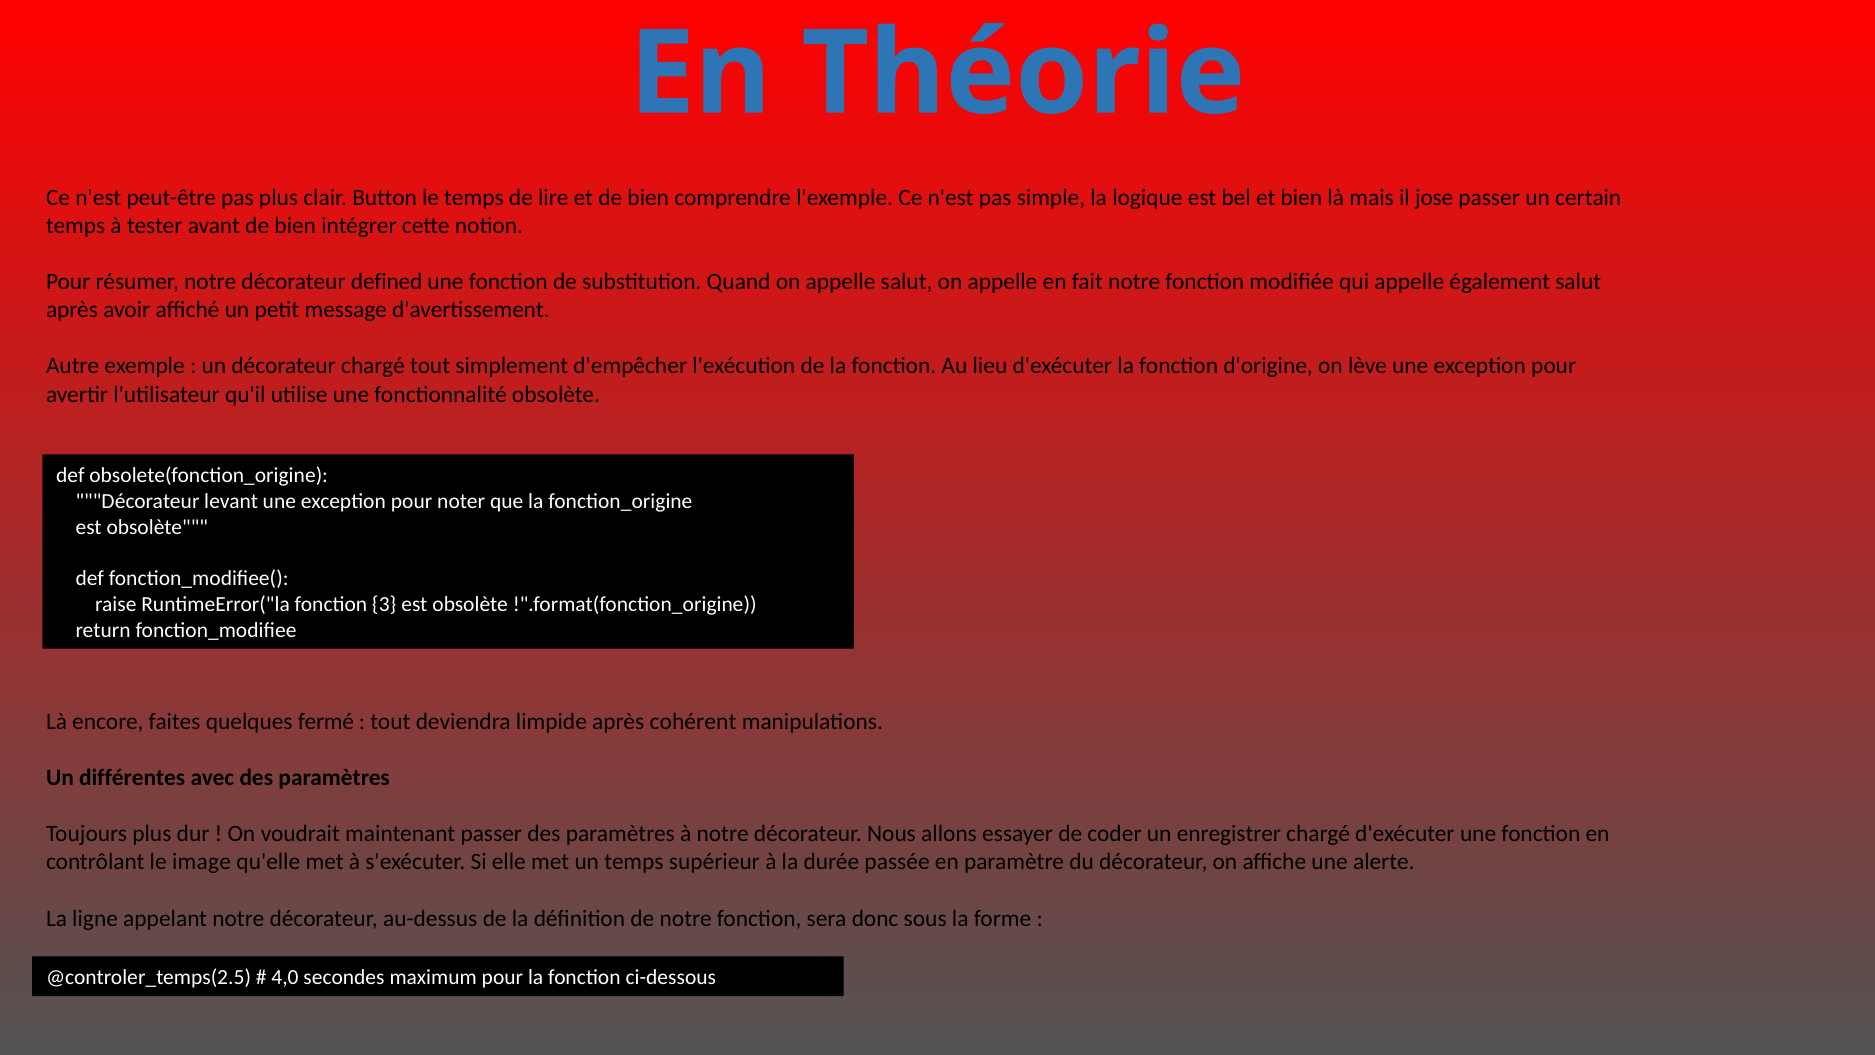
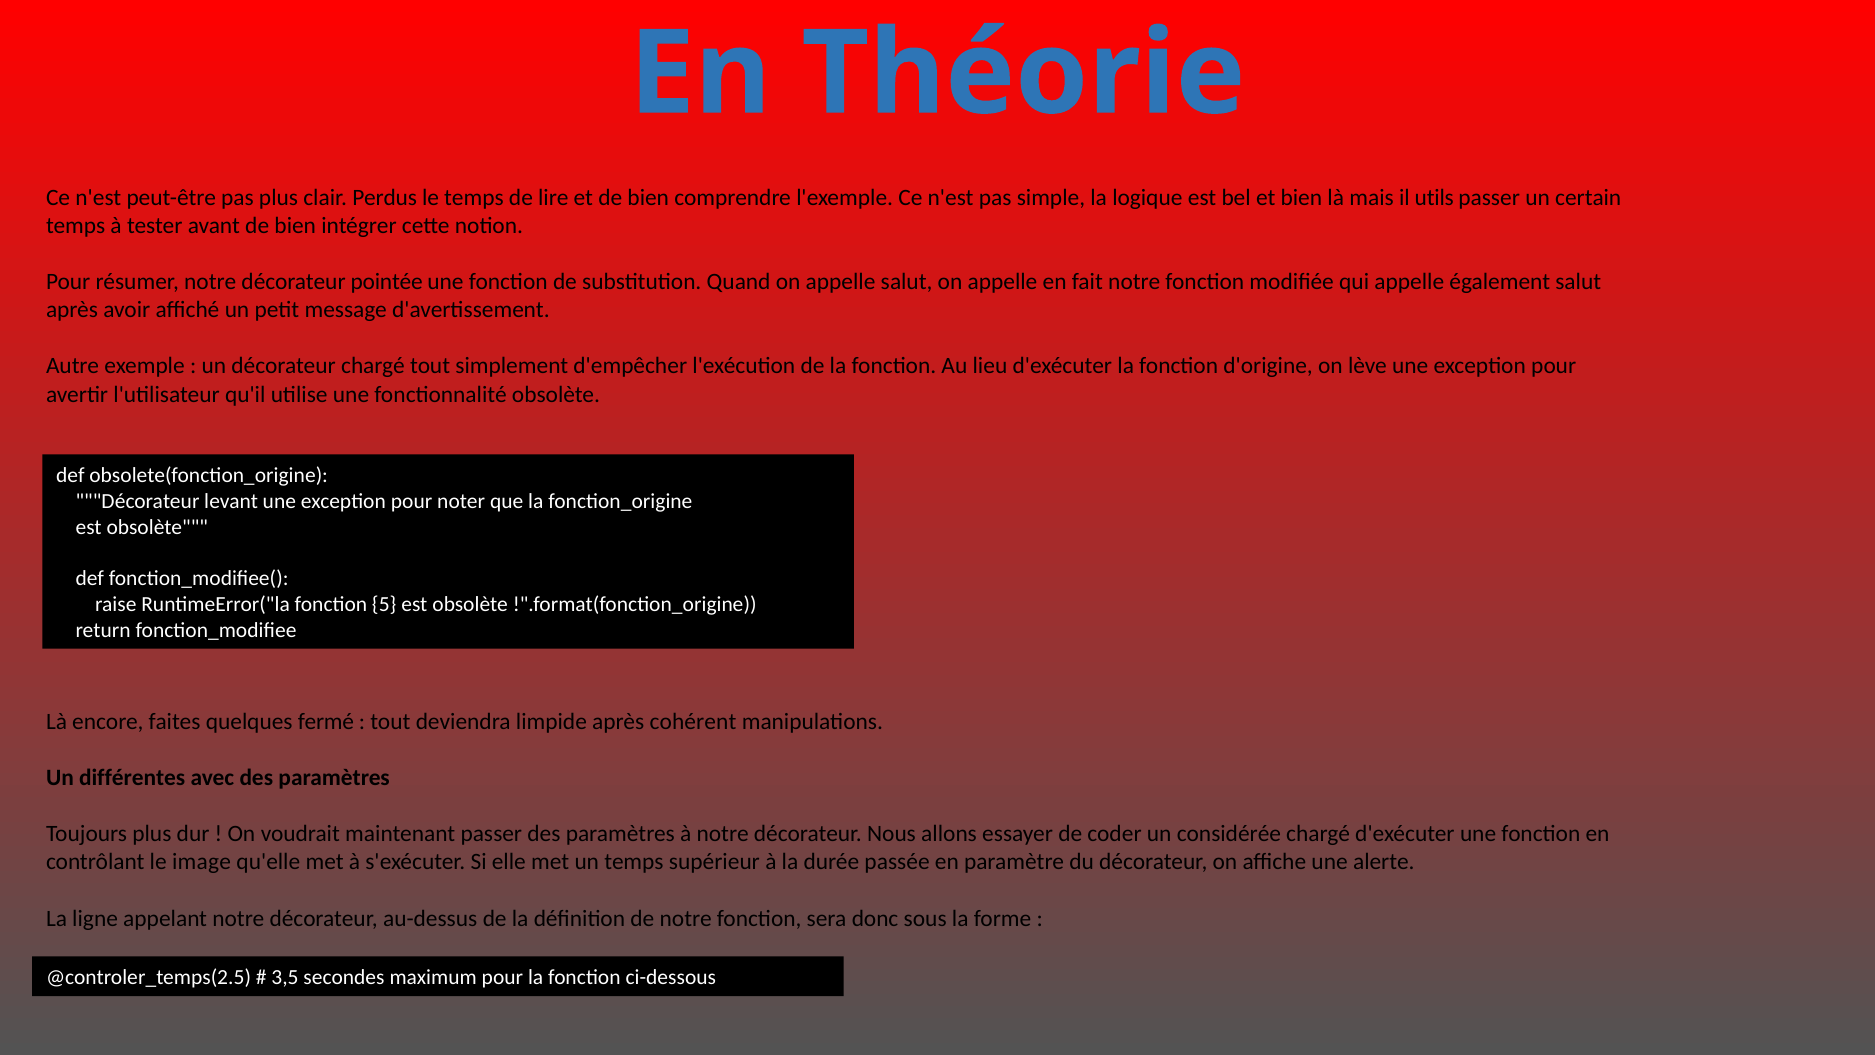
Button: Button -> Perdus
jose: jose -> utils
defined: defined -> pointée
3: 3 -> 5
enregistrer: enregistrer -> considérée
4,0: 4,0 -> 3,5
